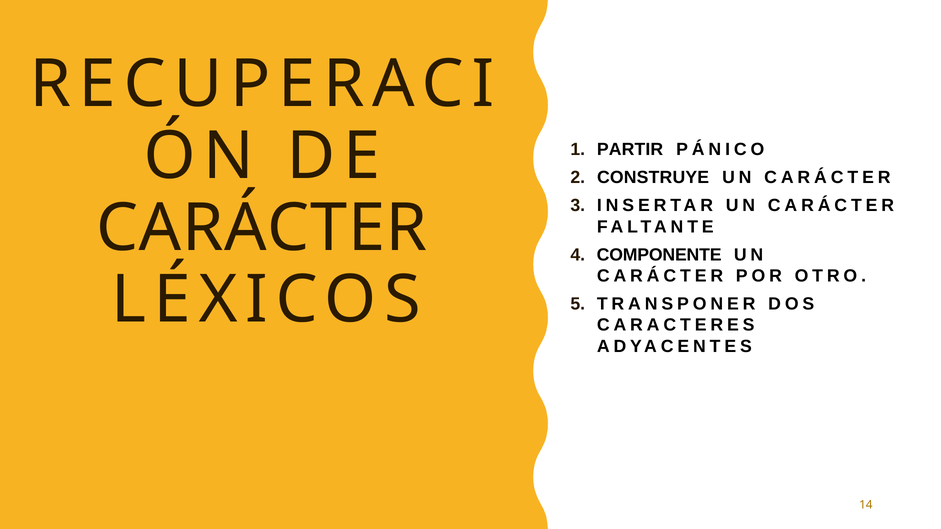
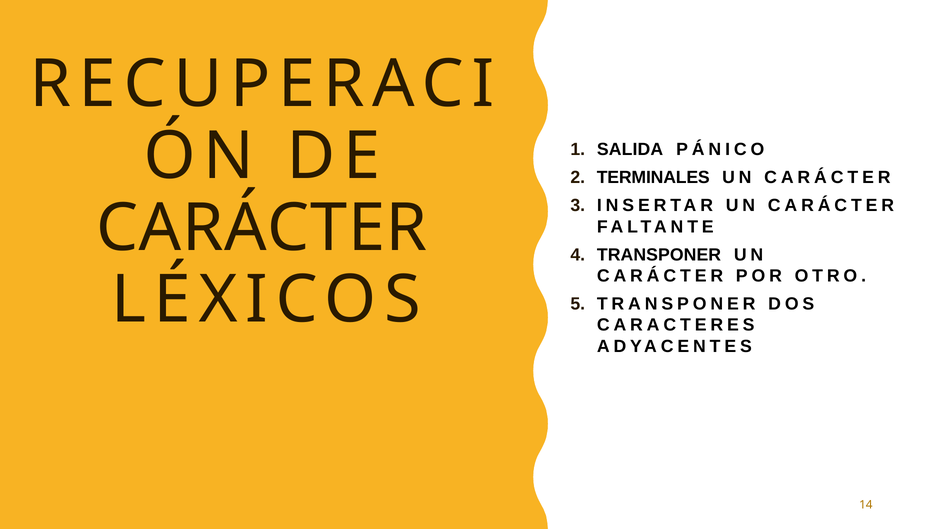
PARTIR: PARTIR -> SALIDA
CONSTRUYE: CONSTRUYE -> TERMINALES
COMPONENTE at (659, 255): COMPONENTE -> TRANSPONER
